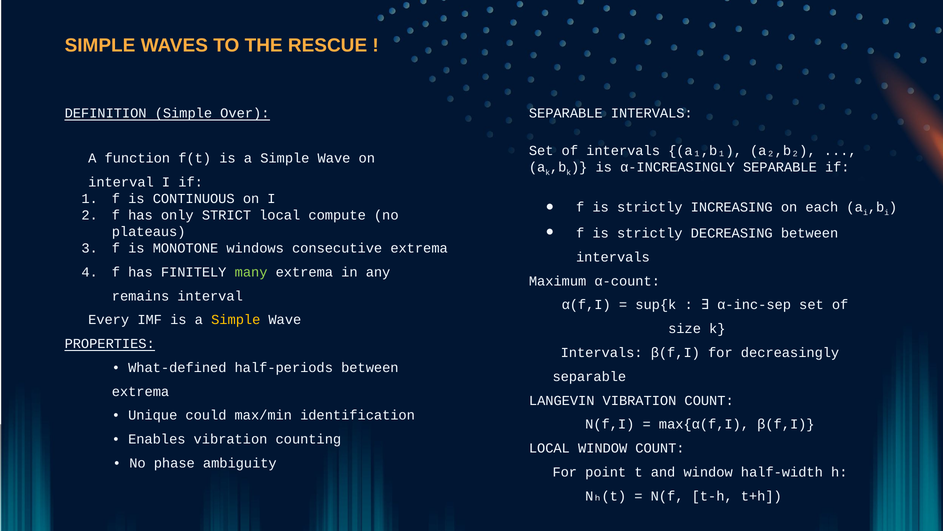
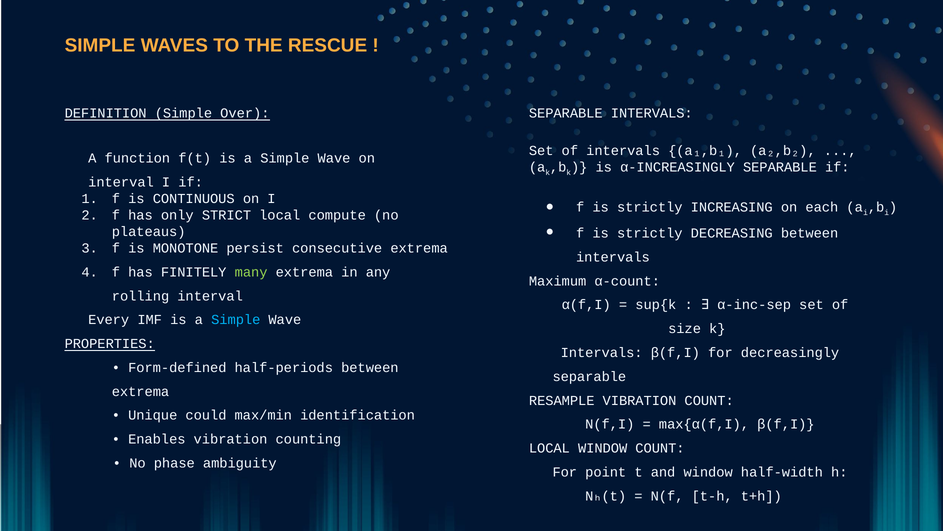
windows: windows -> persist
remains: remains -> rolling
Simple at (236, 320) colour: yellow -> light blue
What-defined: What-defined -> Form-defined
LANGEVIN: LANGEVIN -> RESAMPLE
